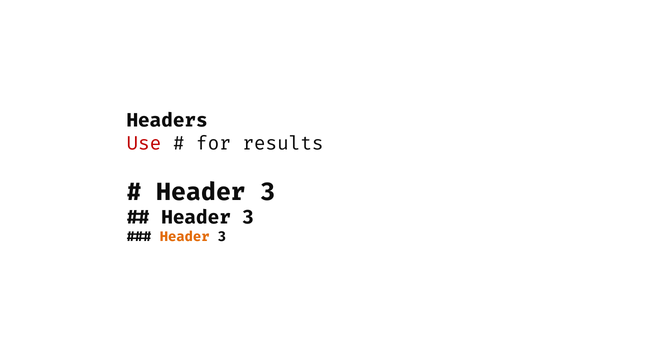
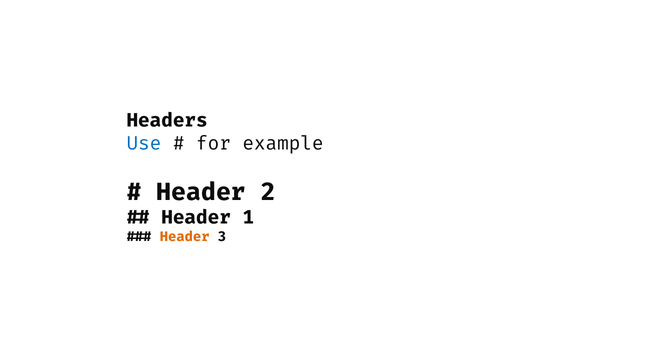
Use colour: red -> blue
results: results -> example
3 at (268, 192): 3 -> 2
3 at (248, 218): 3 -> 1
